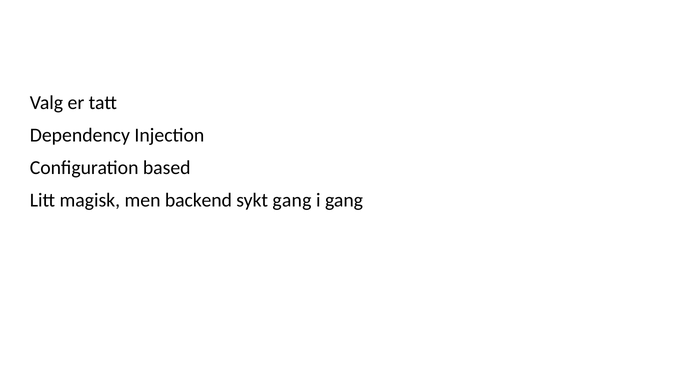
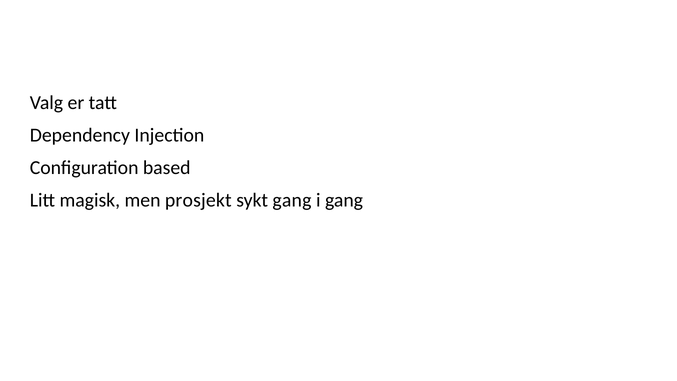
backend: backend -> prosjekt
